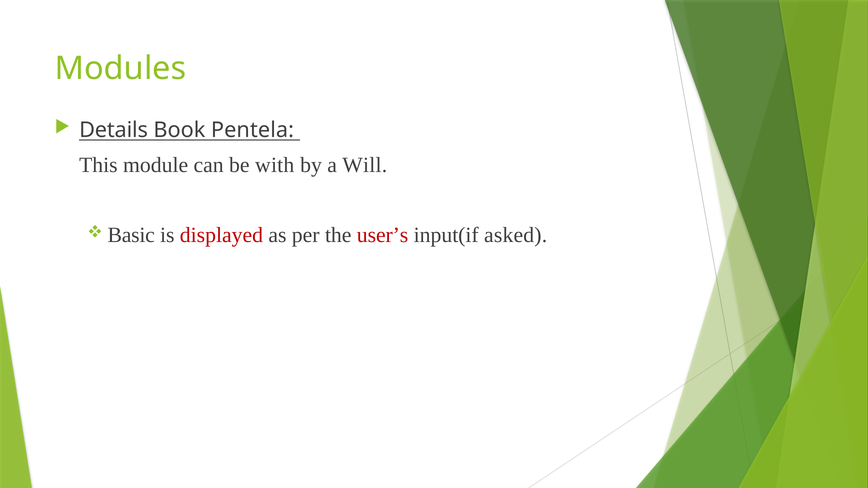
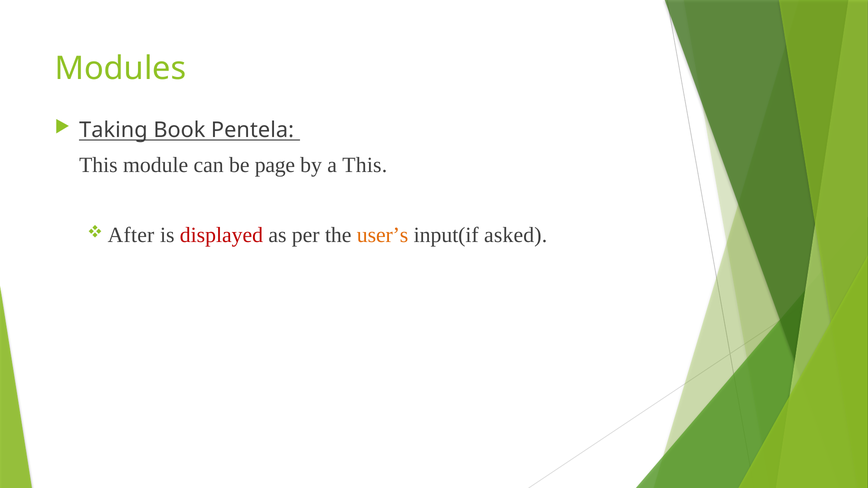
Details: Details -> Taking
with: with -> page
a Will: Will -> This
Basic: Basic -> After
user’s colour: red -> orange
